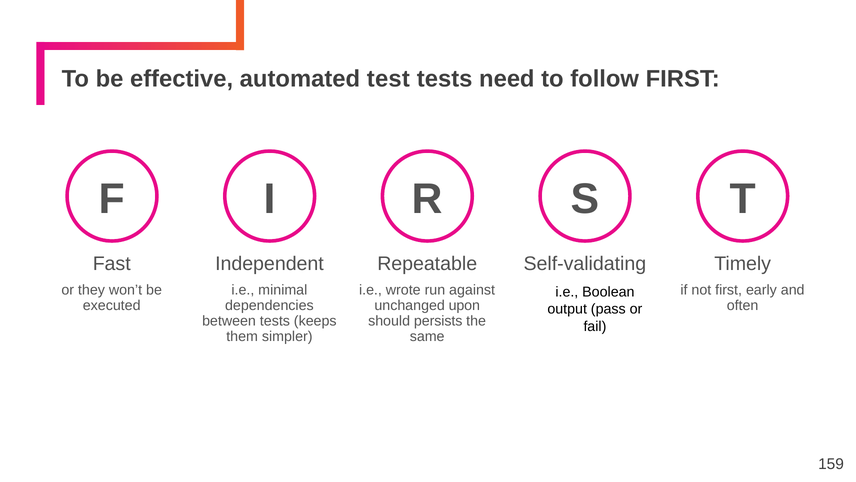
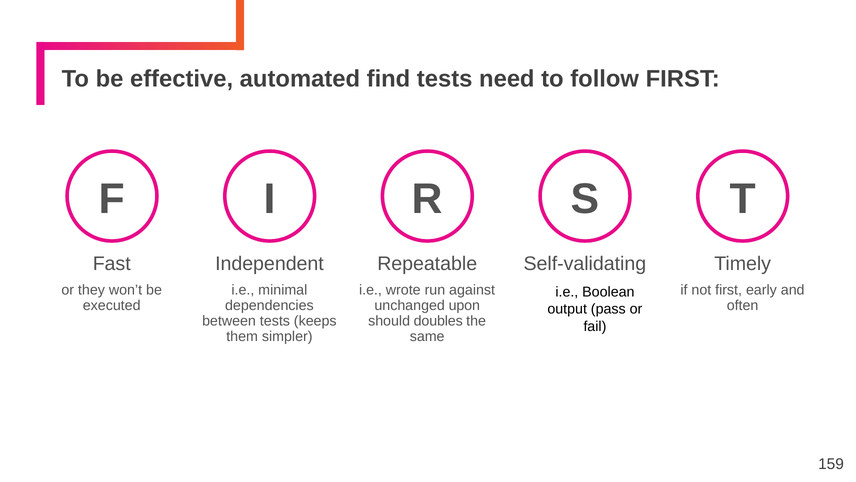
test: test -> find
persists: persists -> doubles
